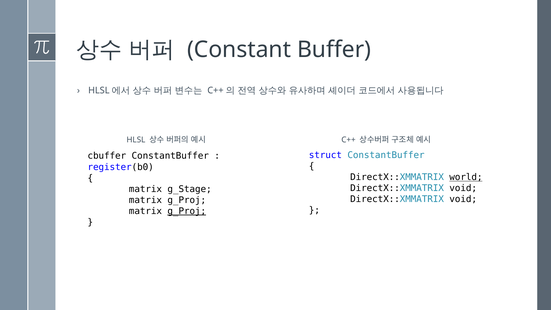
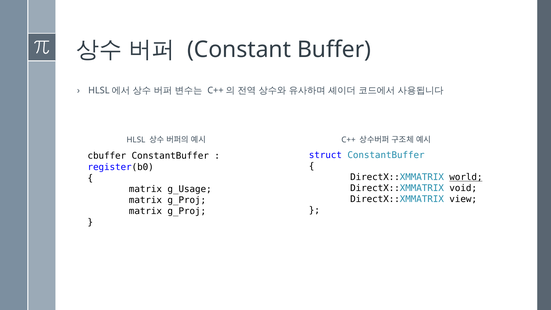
g_Stage: g_Stage -> g_Usage
void at (463, 199): void -> view
g_Proj at (187, 211) underline: present -> none
